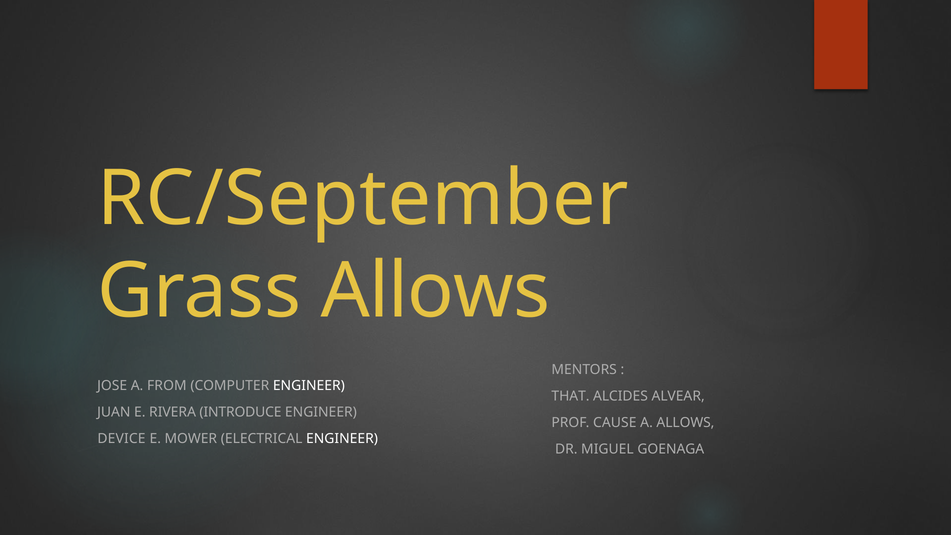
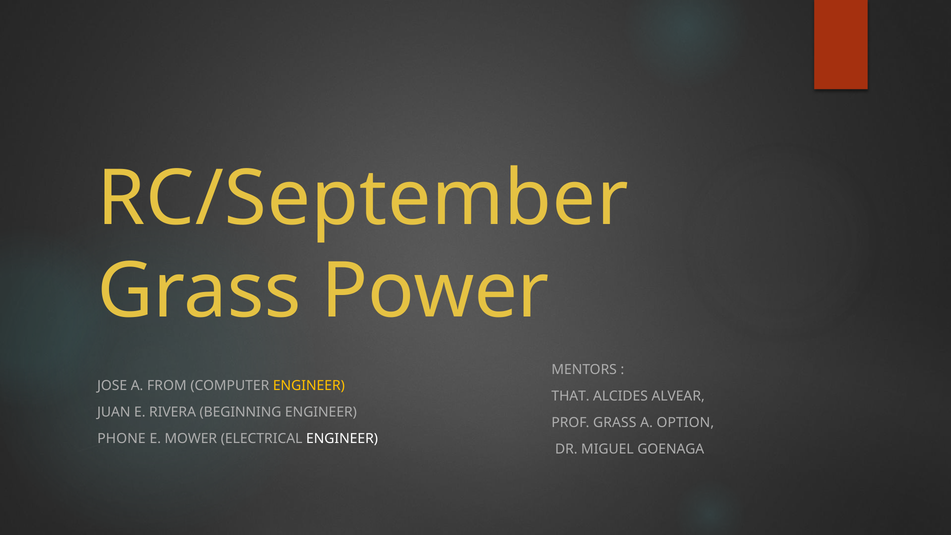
Grass Allows: Allows -> Power
ENGINEER at (309, 386) colour: white -> yellow
INTRODUCE: INTRODUCE -> BEGINNING
PROF CAUSE: CAUSE -> GRASS
A ALLOWS: ALLOWS -> OPTION
DEVICE: DEVICE -> PHONE
